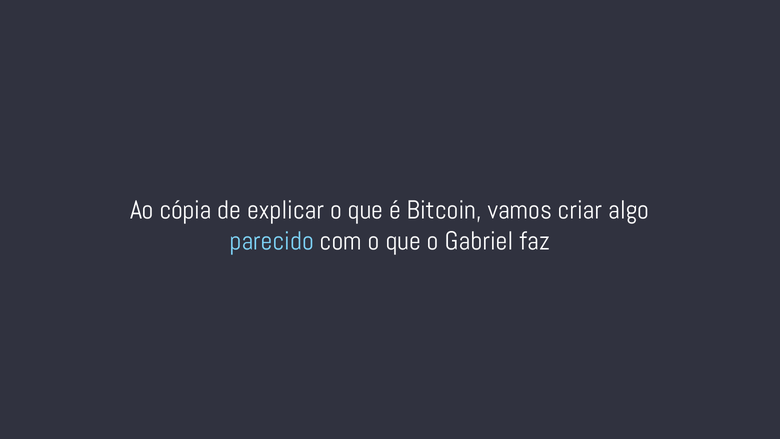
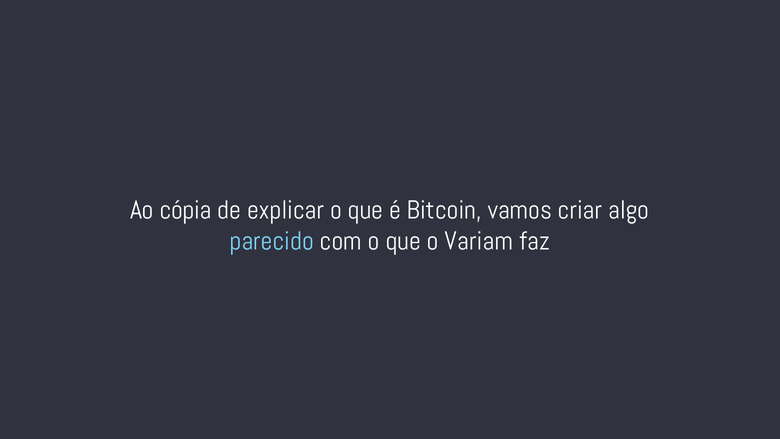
Gabriel: Gabriel -> Variam
